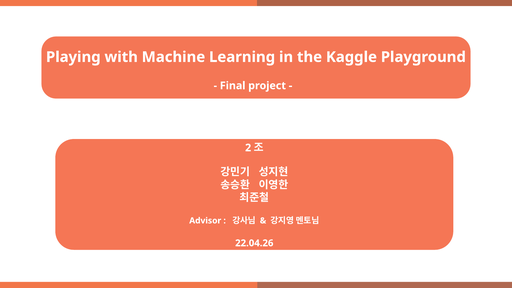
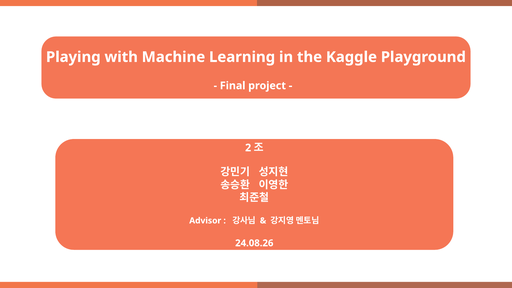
22.04.26: 22.04.26 -> 24.08.26
